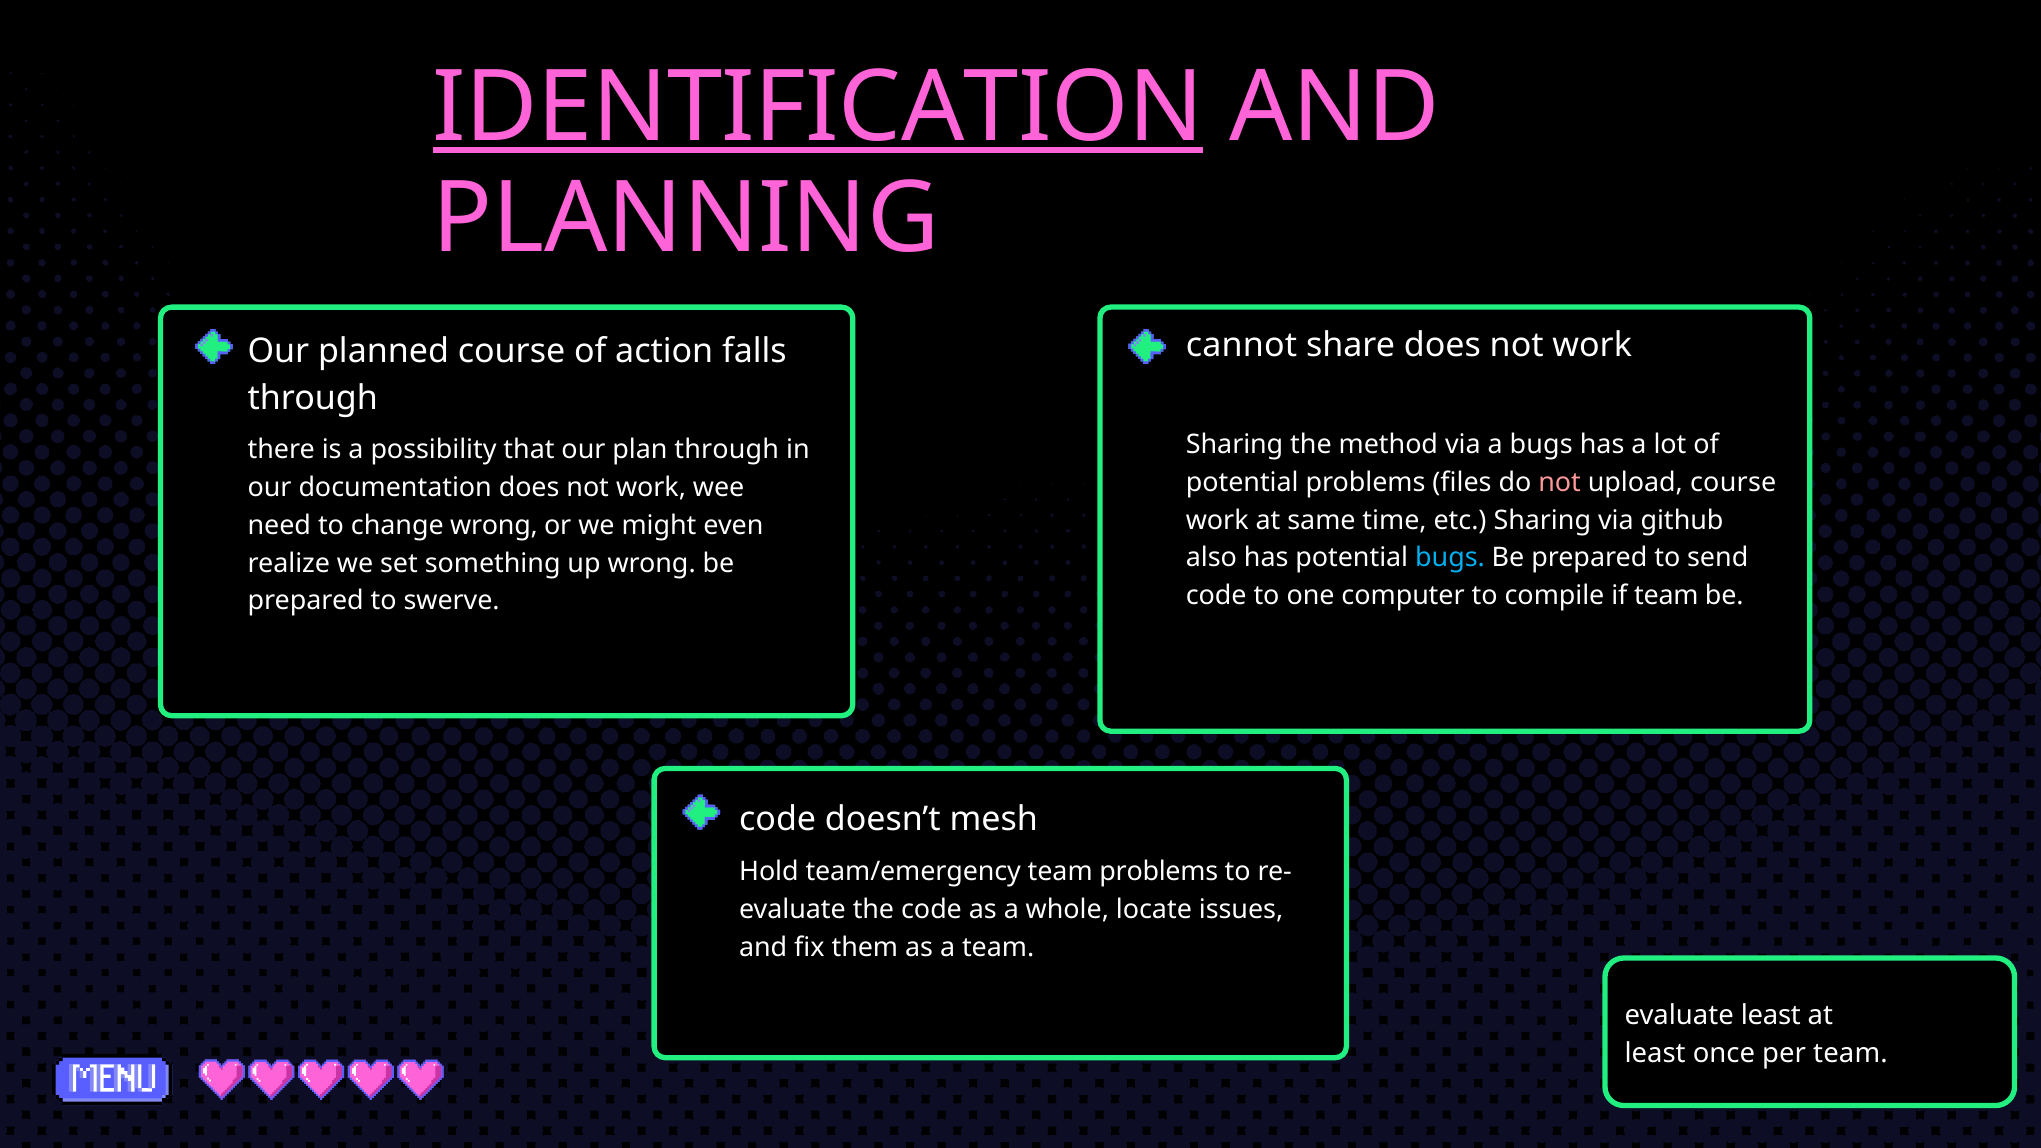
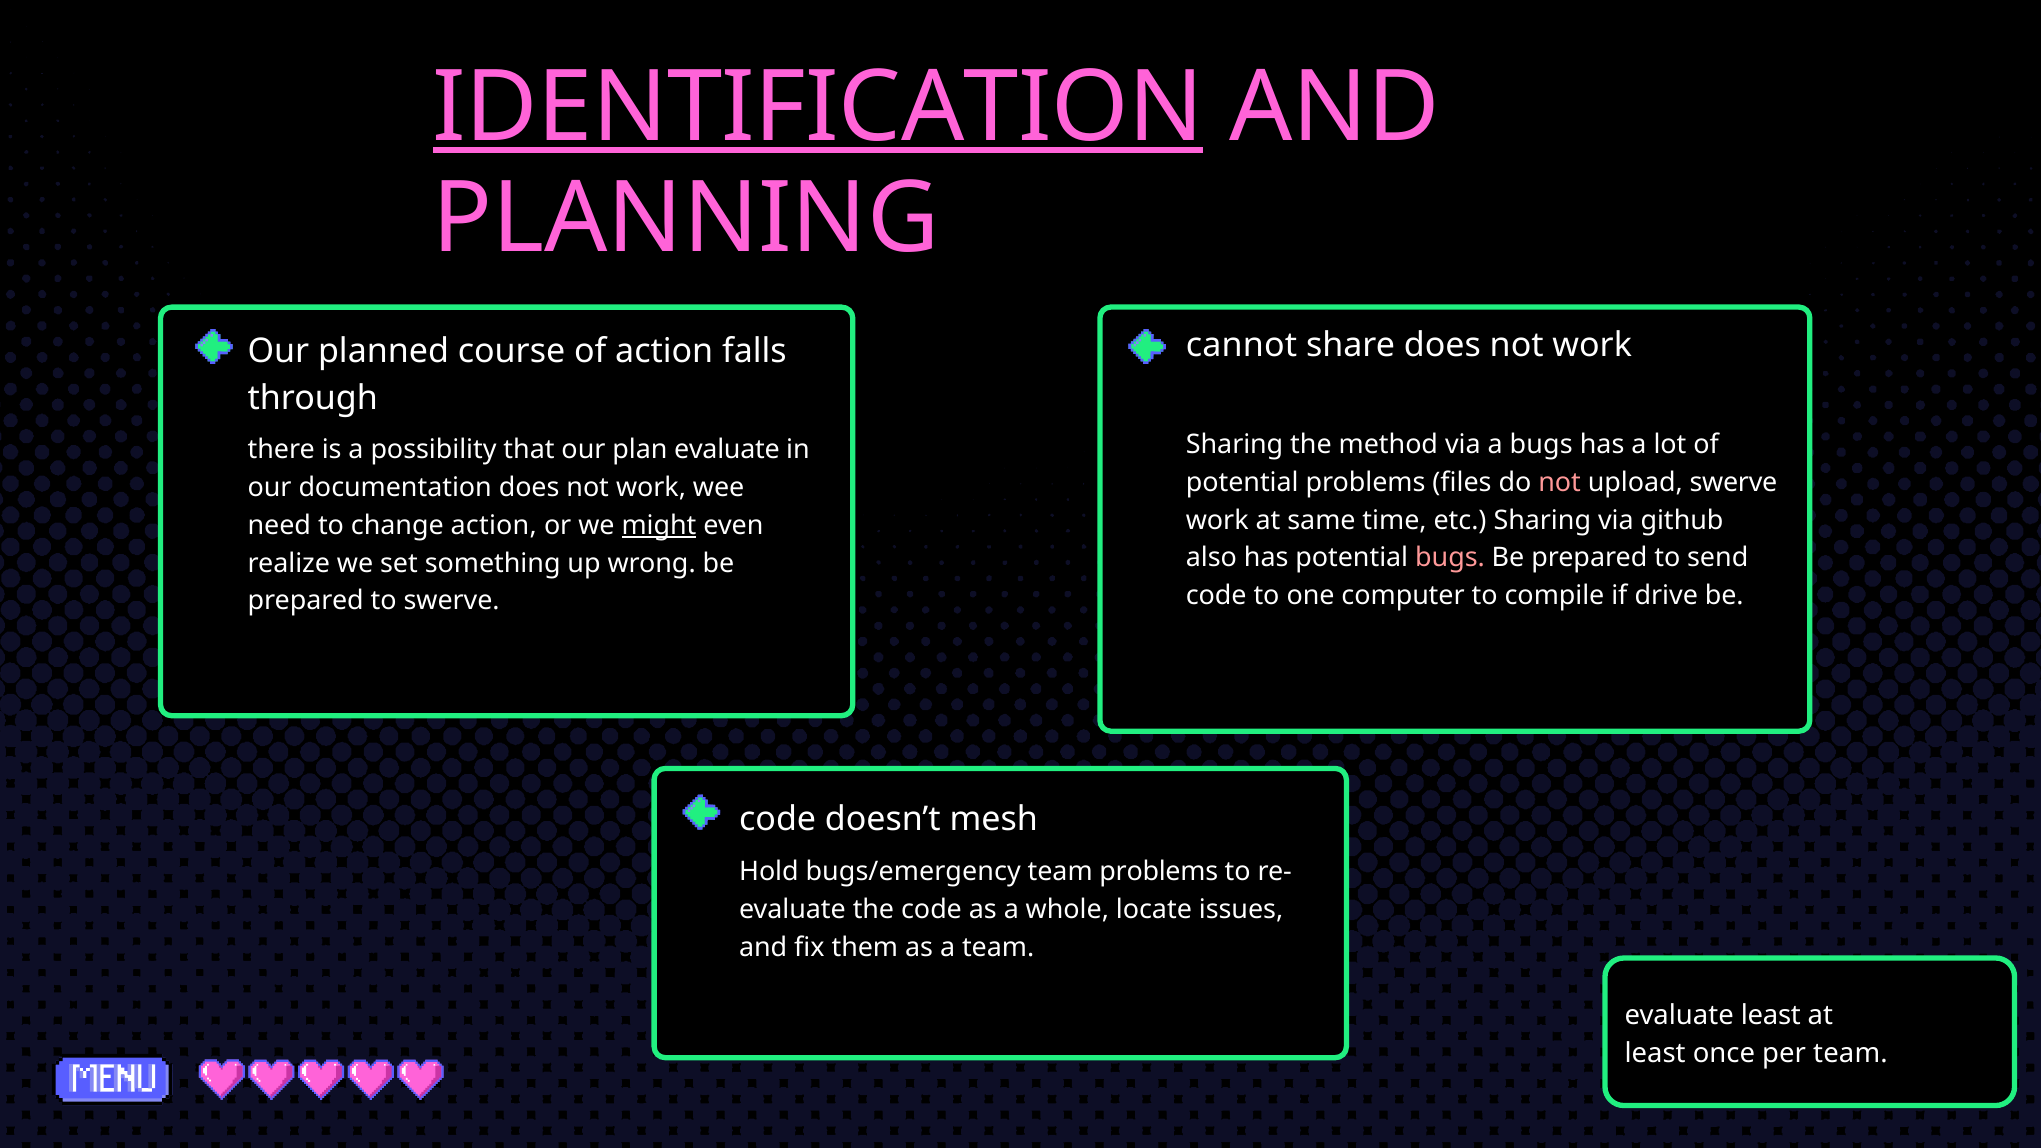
plan through: through -> evaluate
upload course: course -> swerve
change wrong: wrong -> action
might underline: none -> present
bugs at (1450, 558) colour: light blue -> pink
if team: team -> drive
team/emergency: team/emergency -> bugs/emergency
